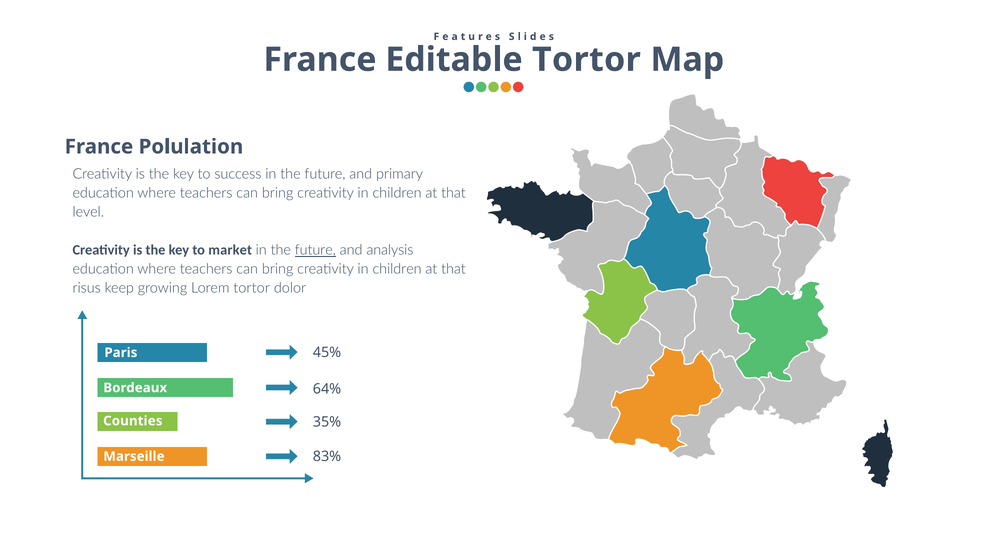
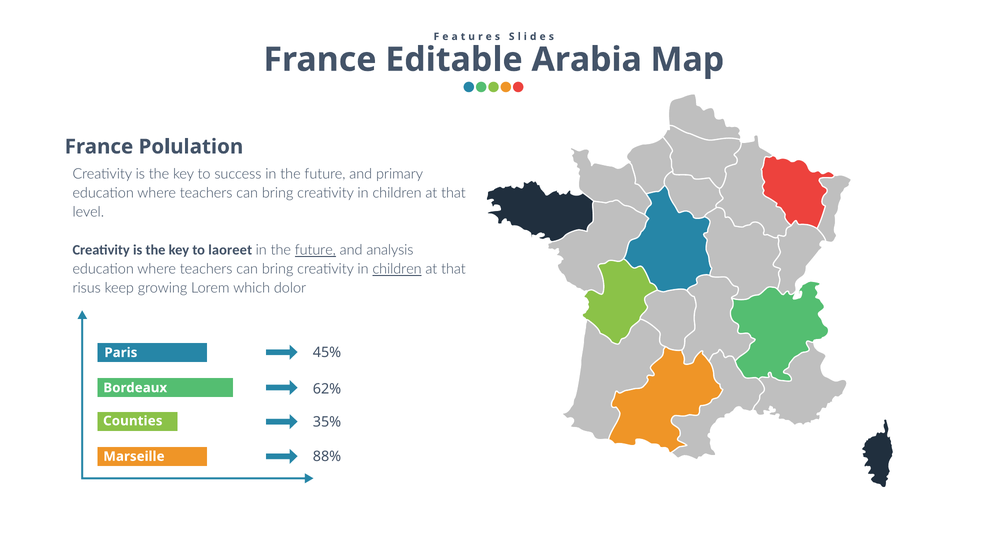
Editable Tortor: Tortor -> Arabia
market: market -> laoreet
children at (397, 269) underline: none -> present
Lorem tortor: tortor -> which
64%: 64% -> 62%
83%: 83% -> 88%
